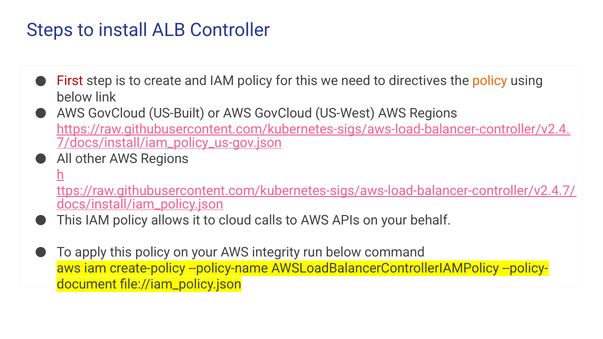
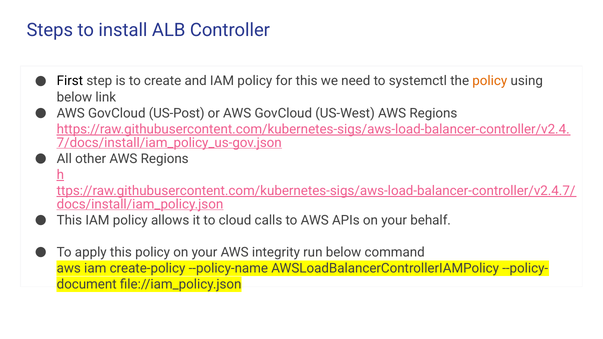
First colour: red -> black
directives: directives -> systemctl
US-Built: US-Built -> US-Post
